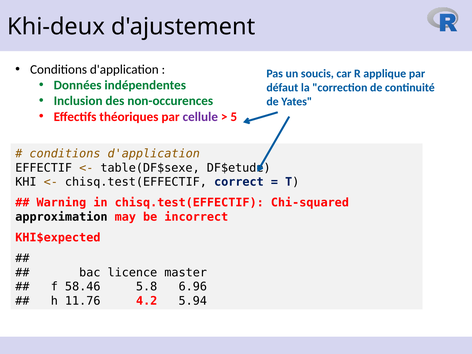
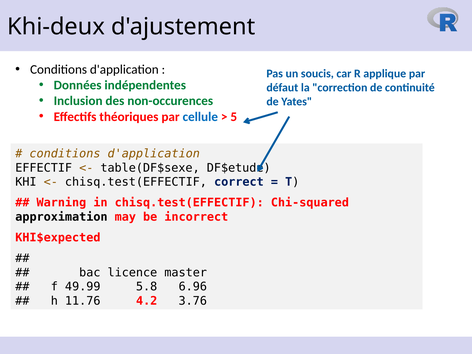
cellule colour: purple -> blue
58.46: 58.46 -> 49.99
5.94: 5.94 -> 3.76
